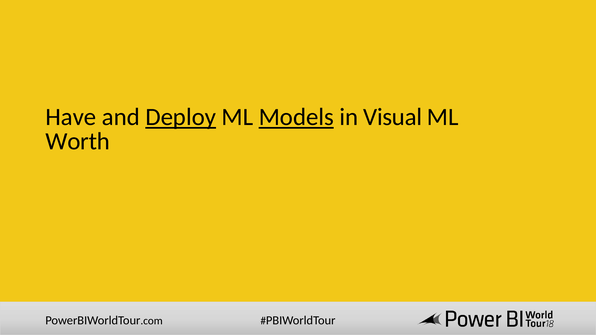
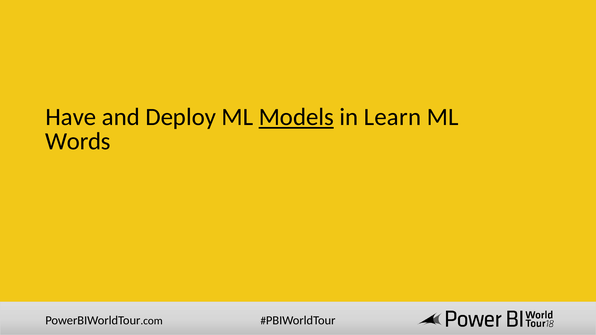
Deploy underline: present -> none
Visual: Visual -> Learn
Worth: Worth -> Words
